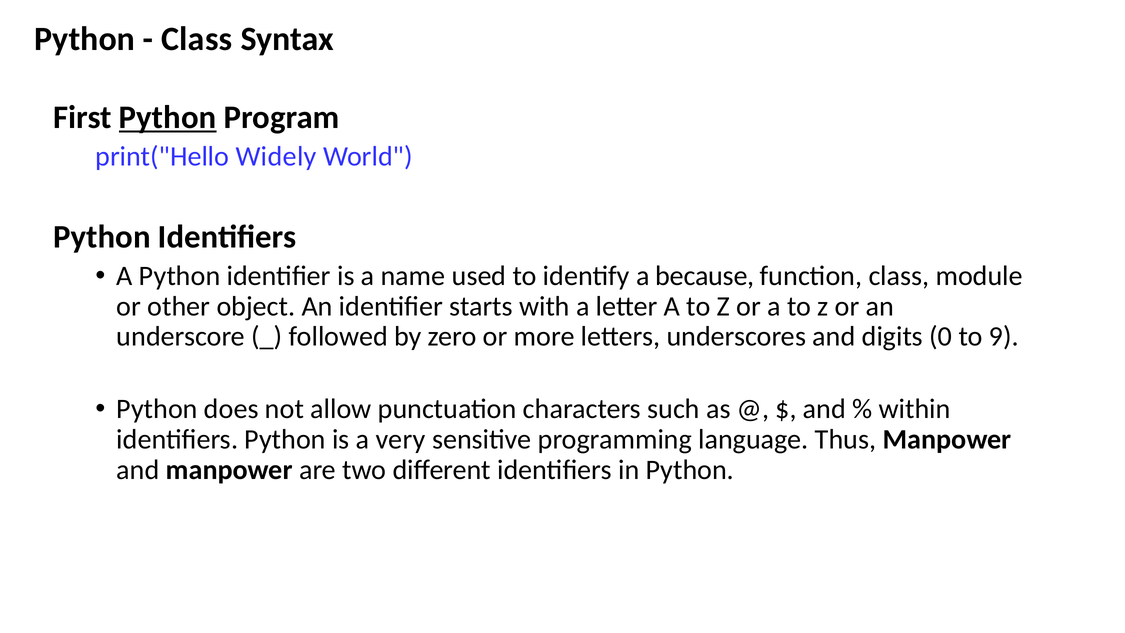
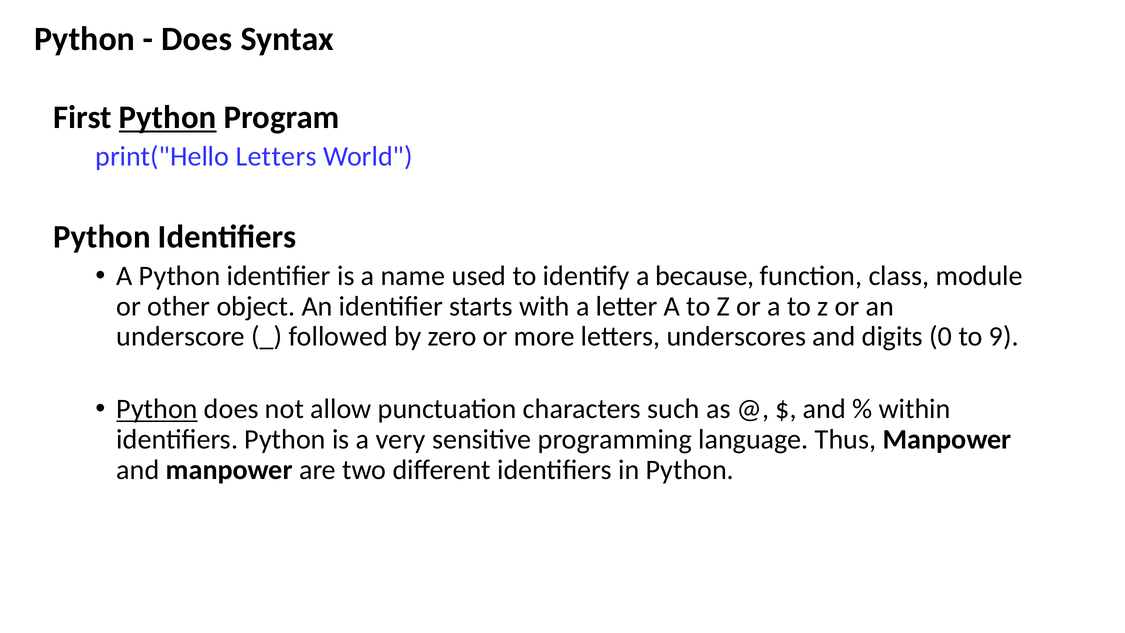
Class at (197, 39): Class -> Does
print("Hello Widely: Widely -> Letters
Python at (157, 409) underline: none -> present
